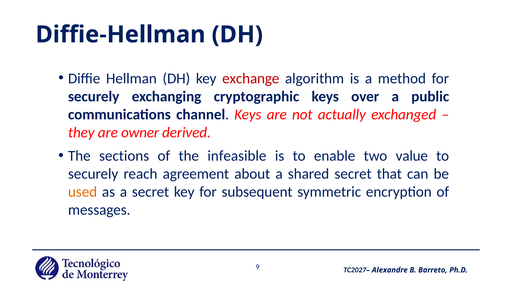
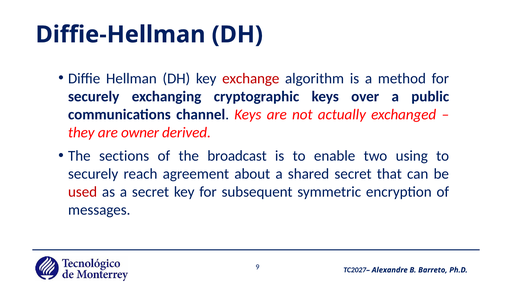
infeasible: infeasible -> broadcast
value: value -> using
used colour: orange -> red
